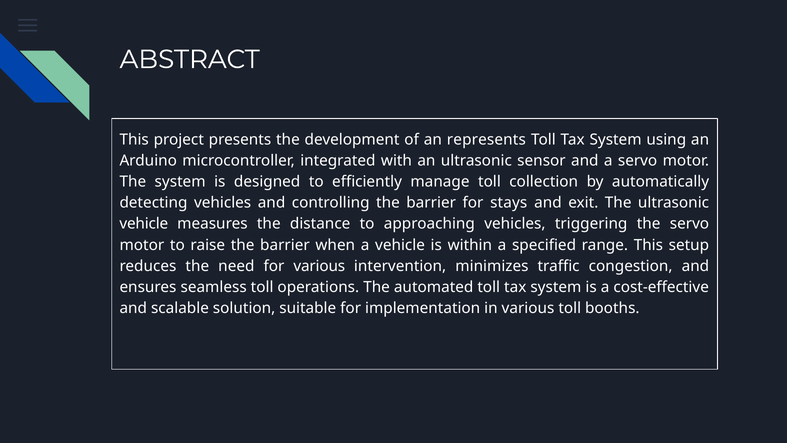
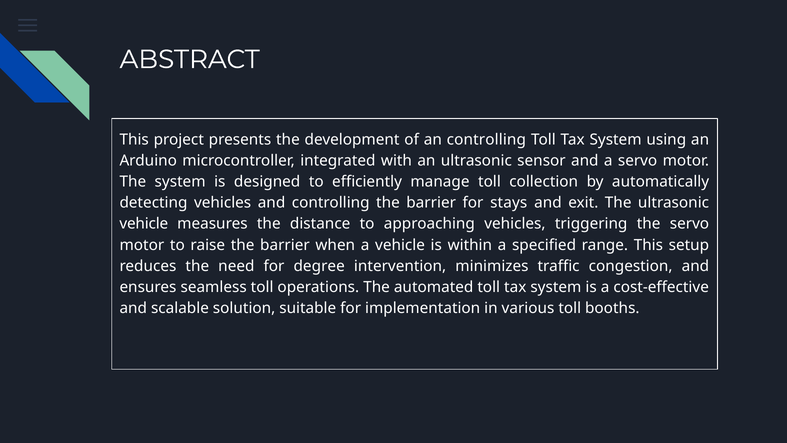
an represents: represents -> controlling
for various: various -> degree
